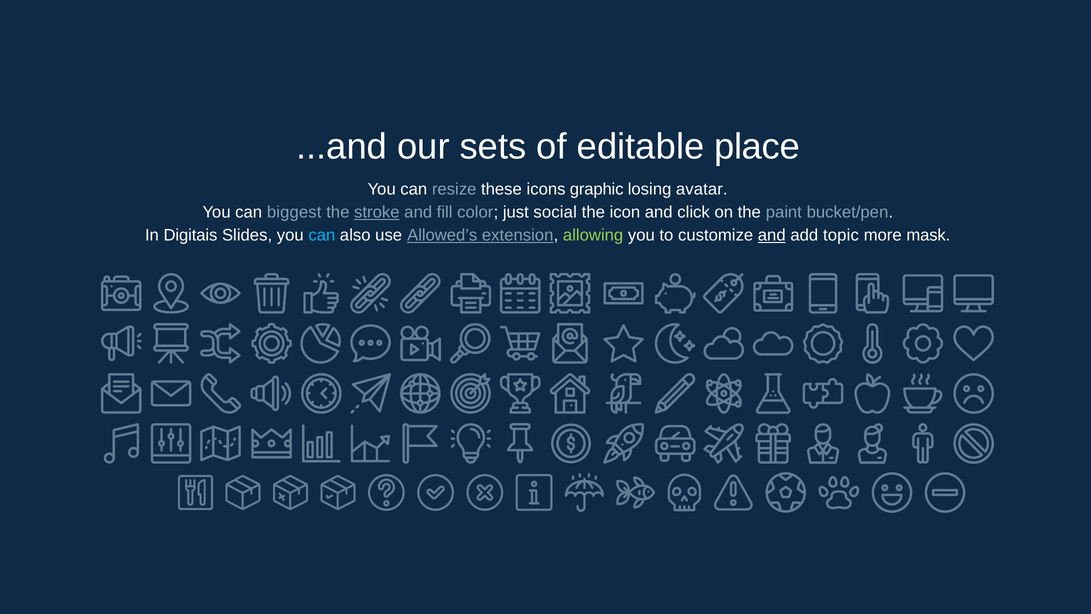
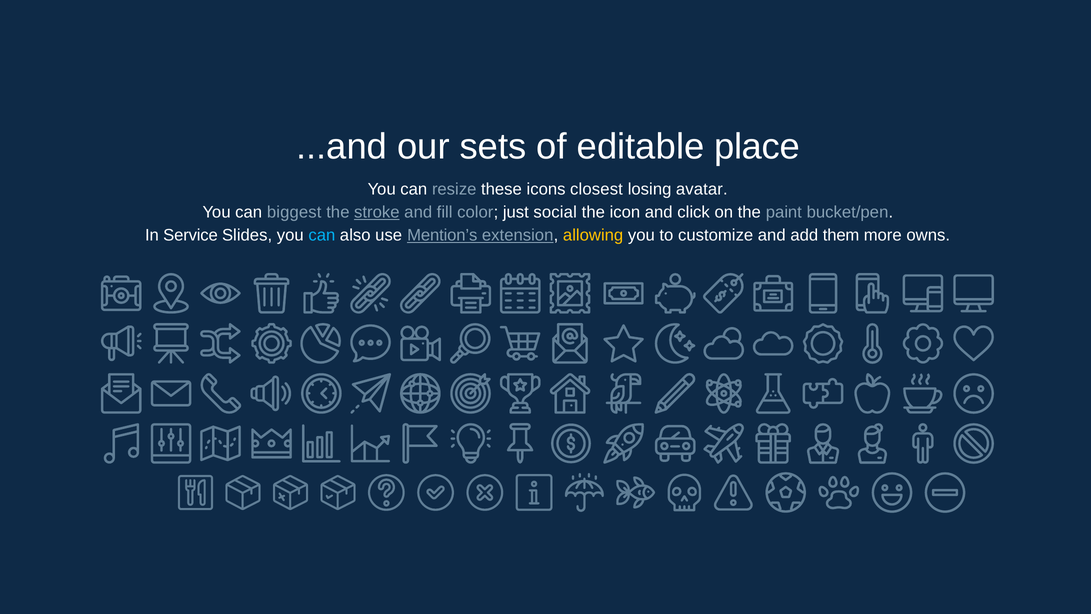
graphic: graphic -> closest
Digitais: Digitais -> Service
Allowed’s: Allowed’s -> Mention’s
allowing colour: light green -> yellow
and at (772, 235) underline: present -> none
topic: topic -> them
mask: mask -> owns
